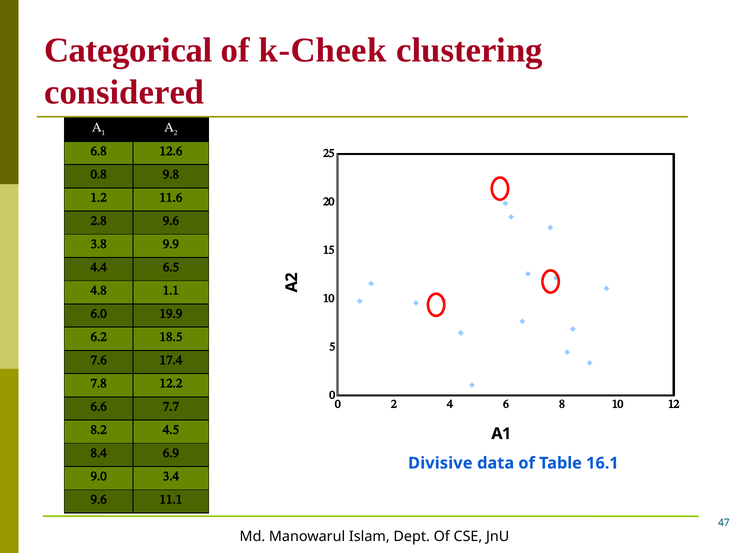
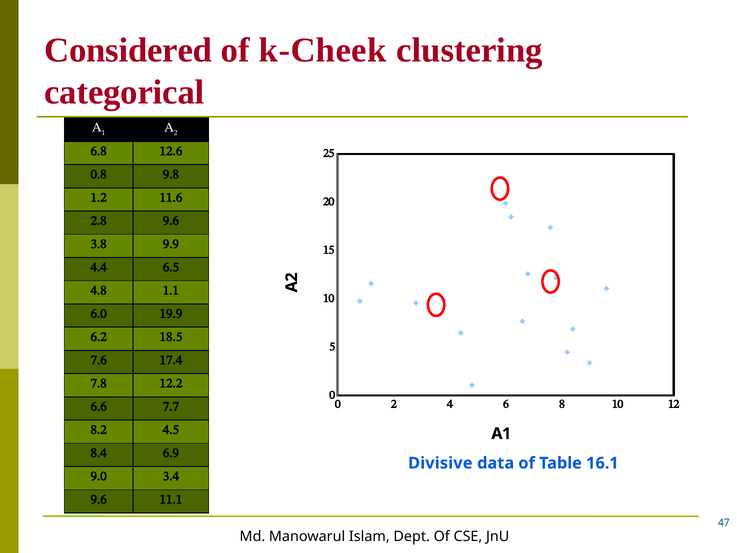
Categorical: Categorical -> Considered
considered: considered -> categorical
